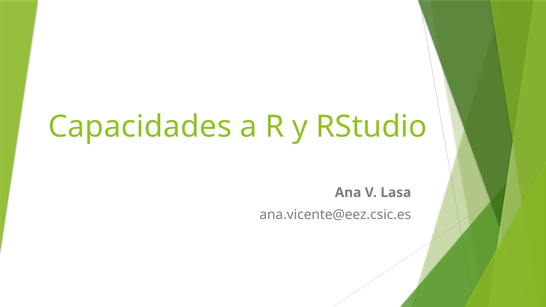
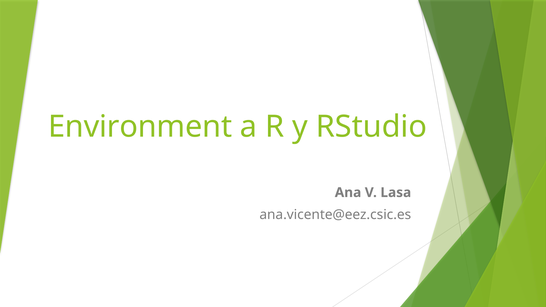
Capacidades: Capacidades -> Environment
